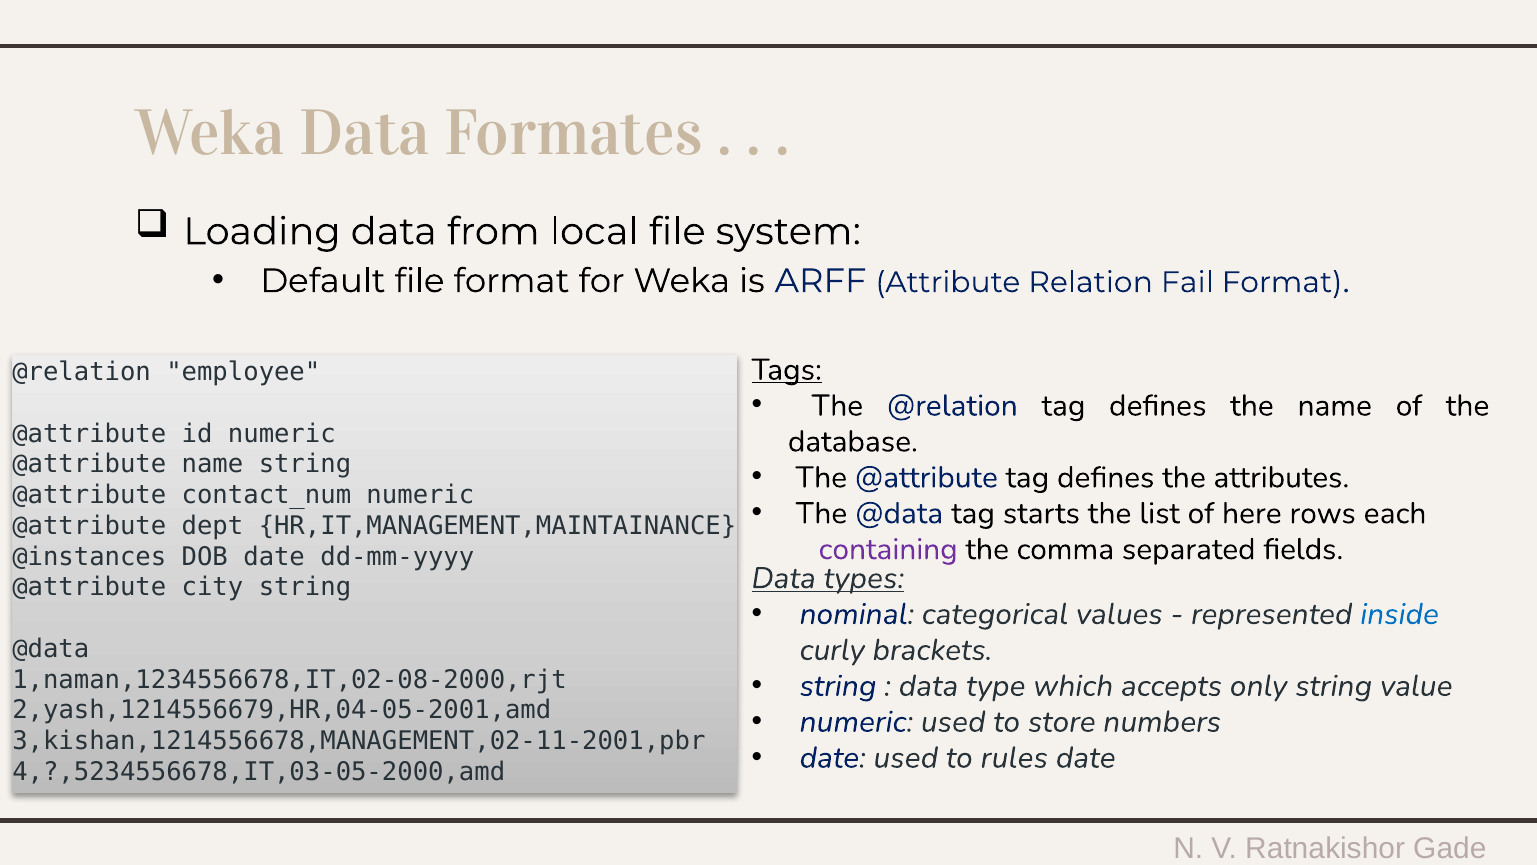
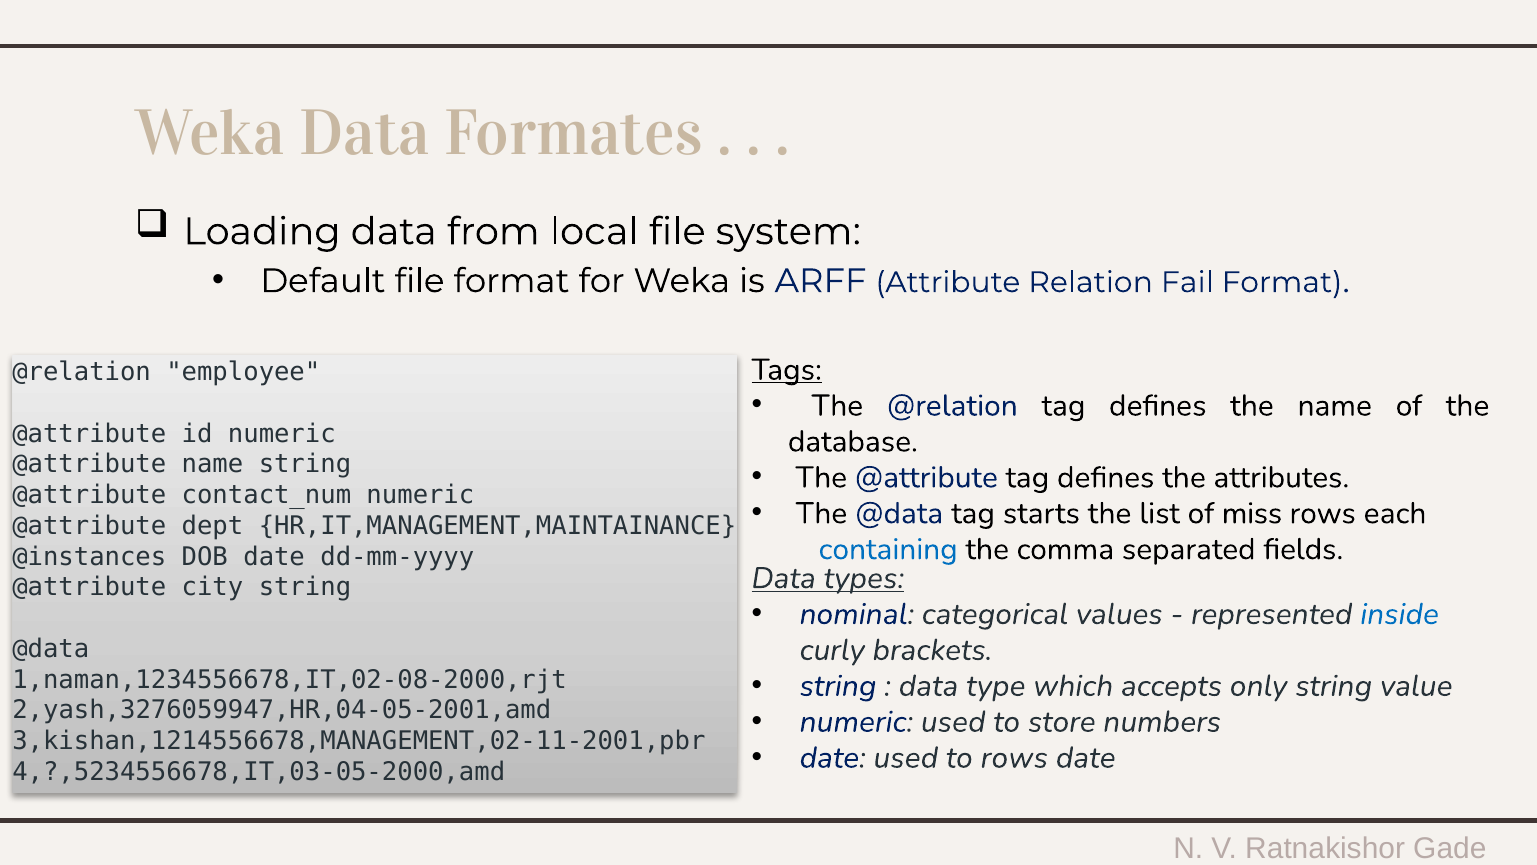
here: here -> miss
containing colour: purple -> blue
2,yash,1214556679,HR,04-05-2001,amd: 2,yash,1214556679,HR,04-05-2001,amd -> 2,yash,3276059947,HR,04-05-2001,amd
to rules: rules -> rows
